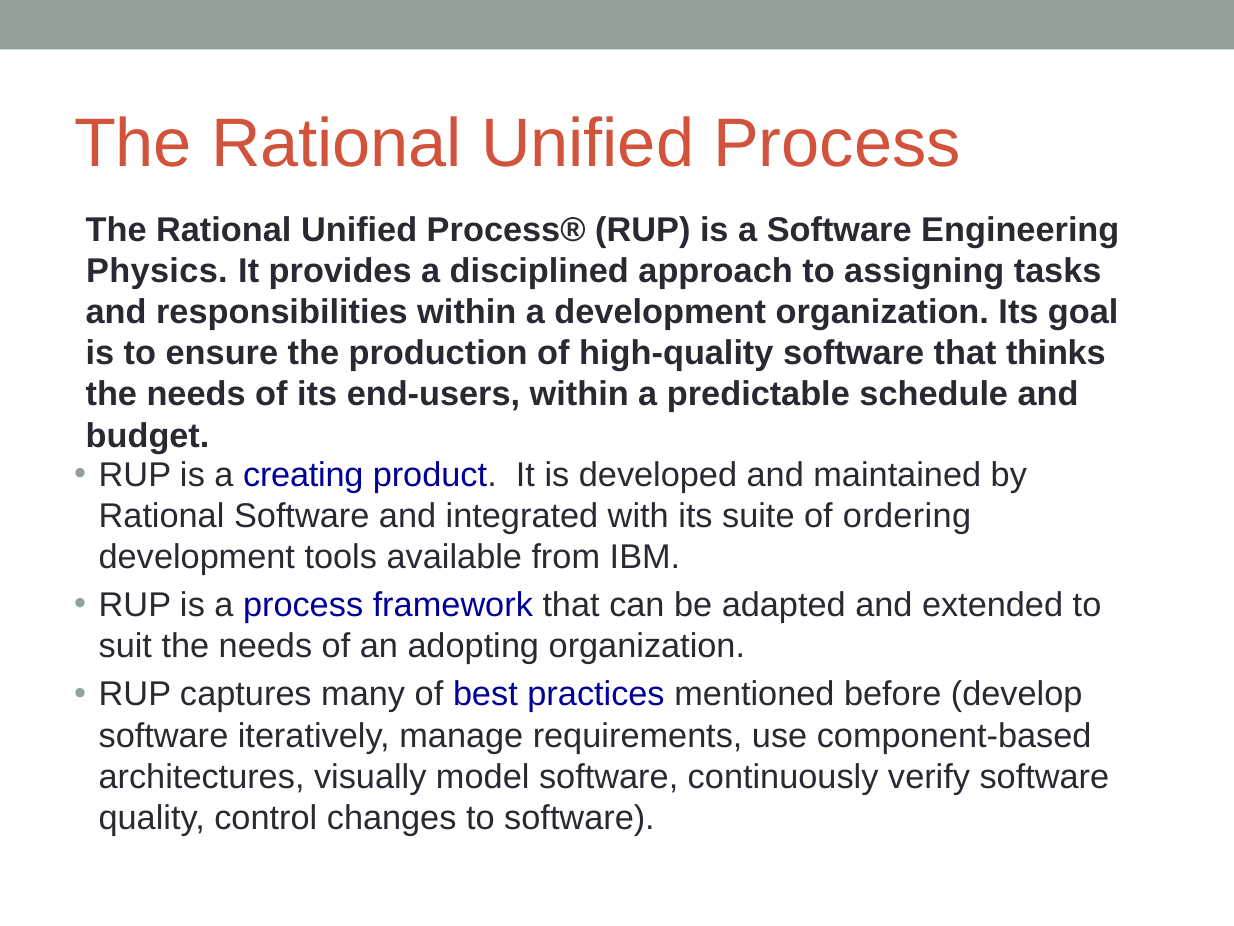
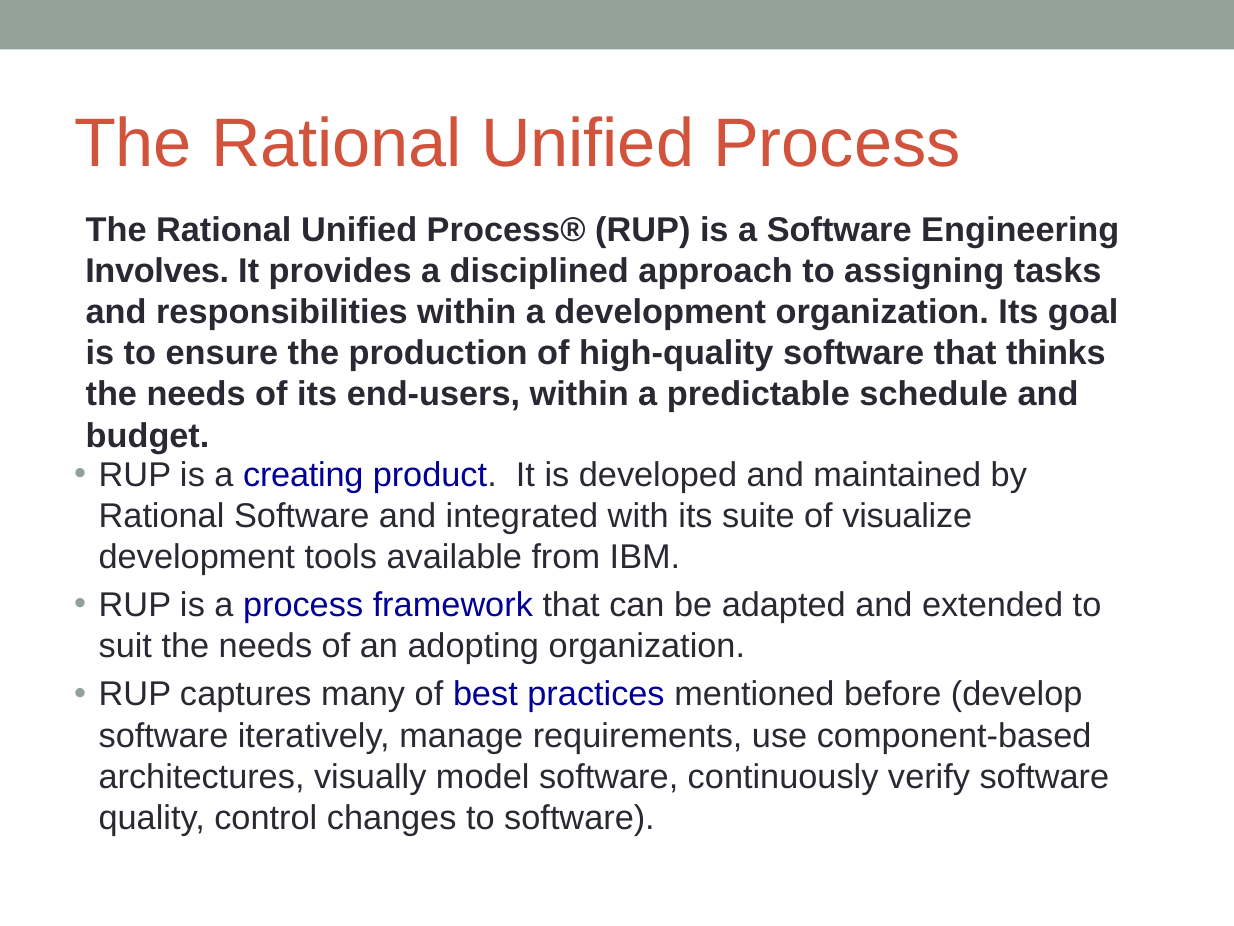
Physics: Physics -> Involves
ordering: ordering -> visualize
